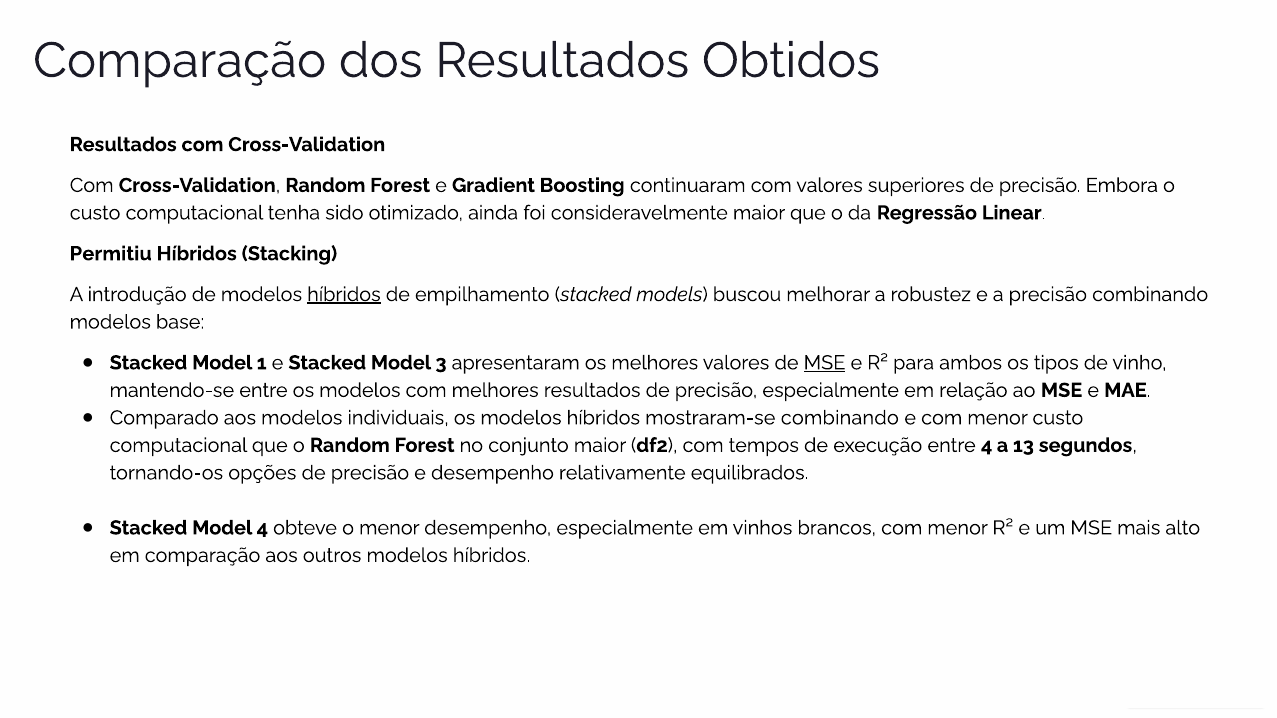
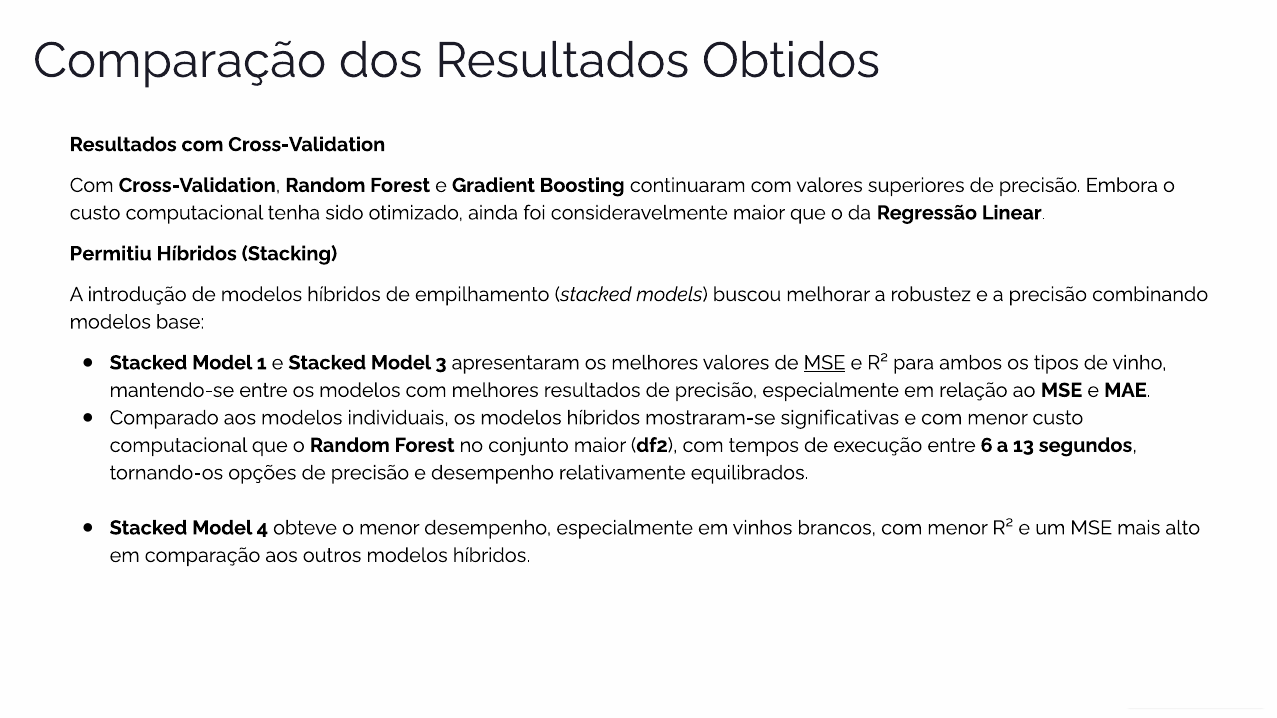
híbridos at (344, 295) underline: present -> none
mostraram-se combinando: combinando -> significativas
entre 4: 4 -> 6
